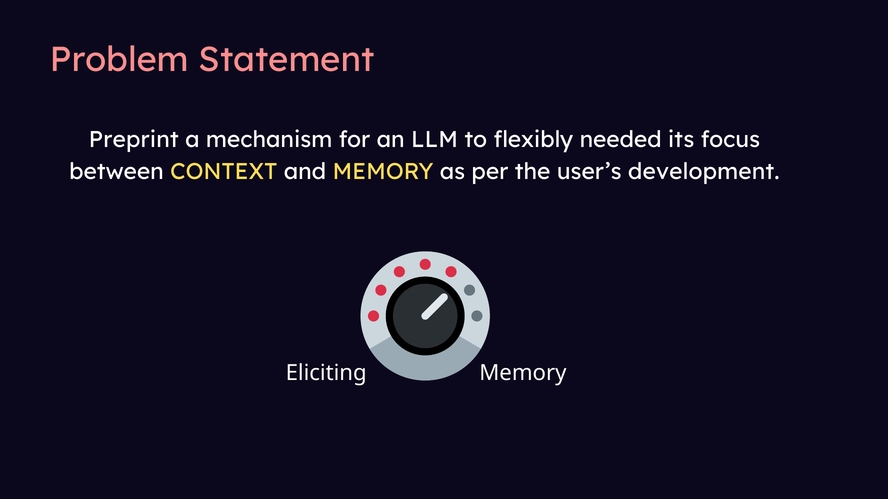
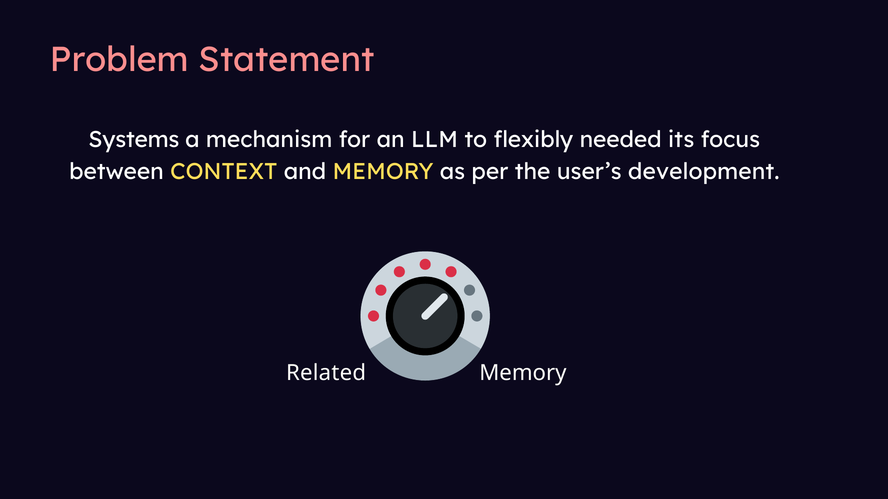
Preprint: Preprint -> Systems
Eliciting: Eliciting -> Related
